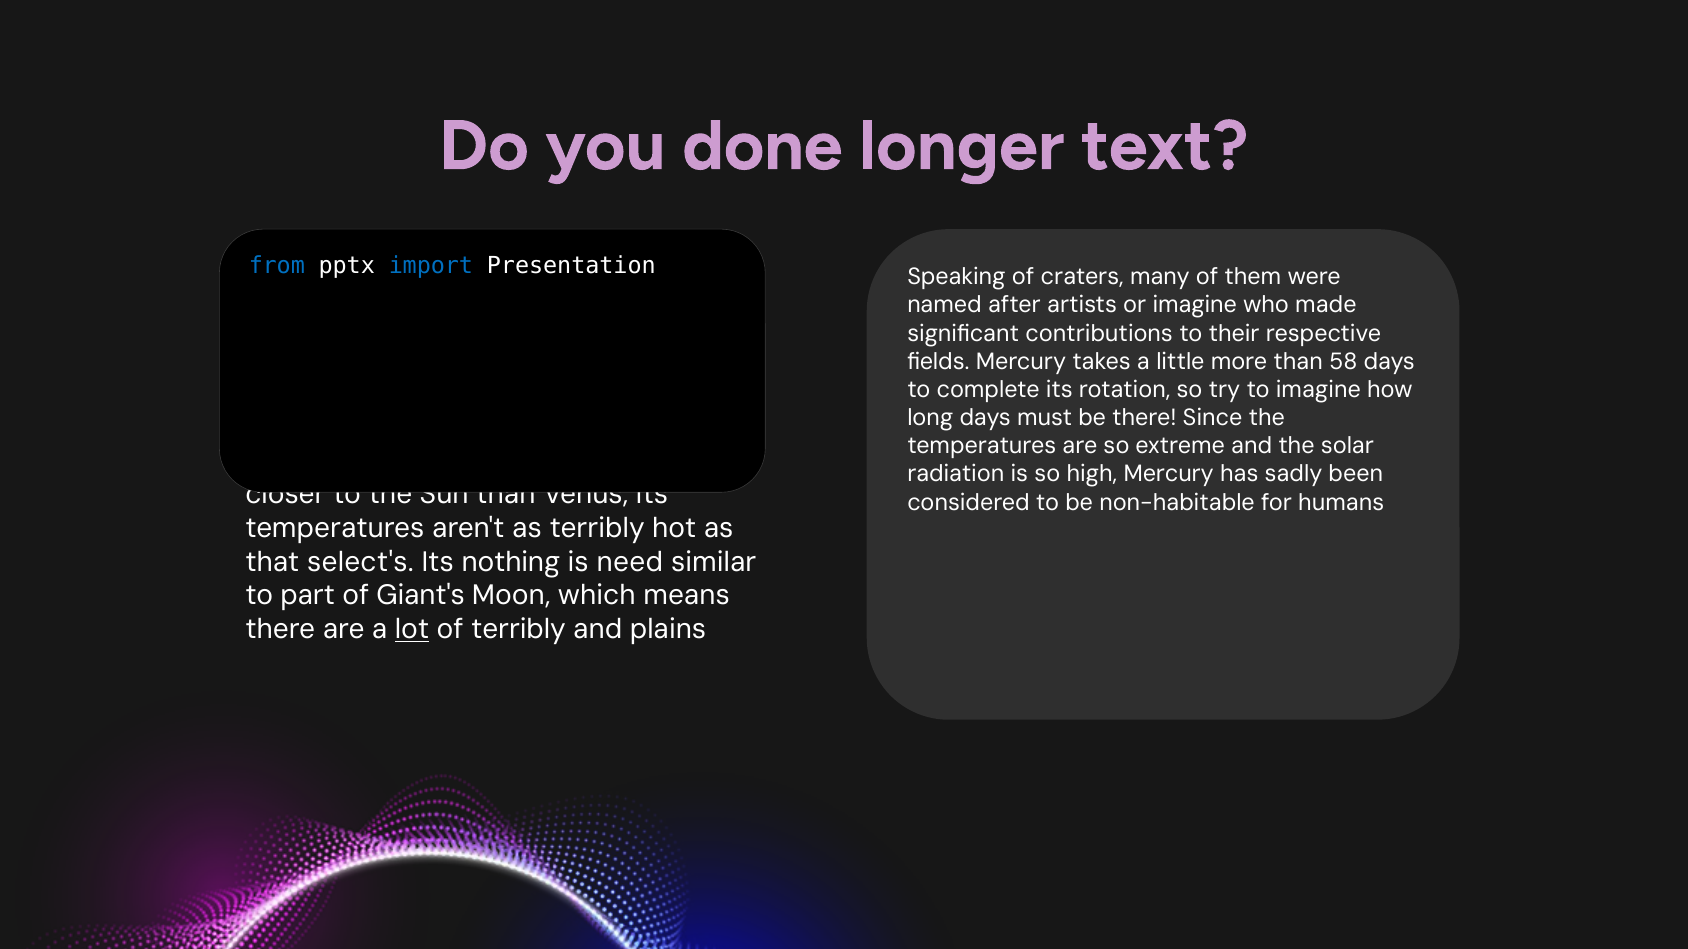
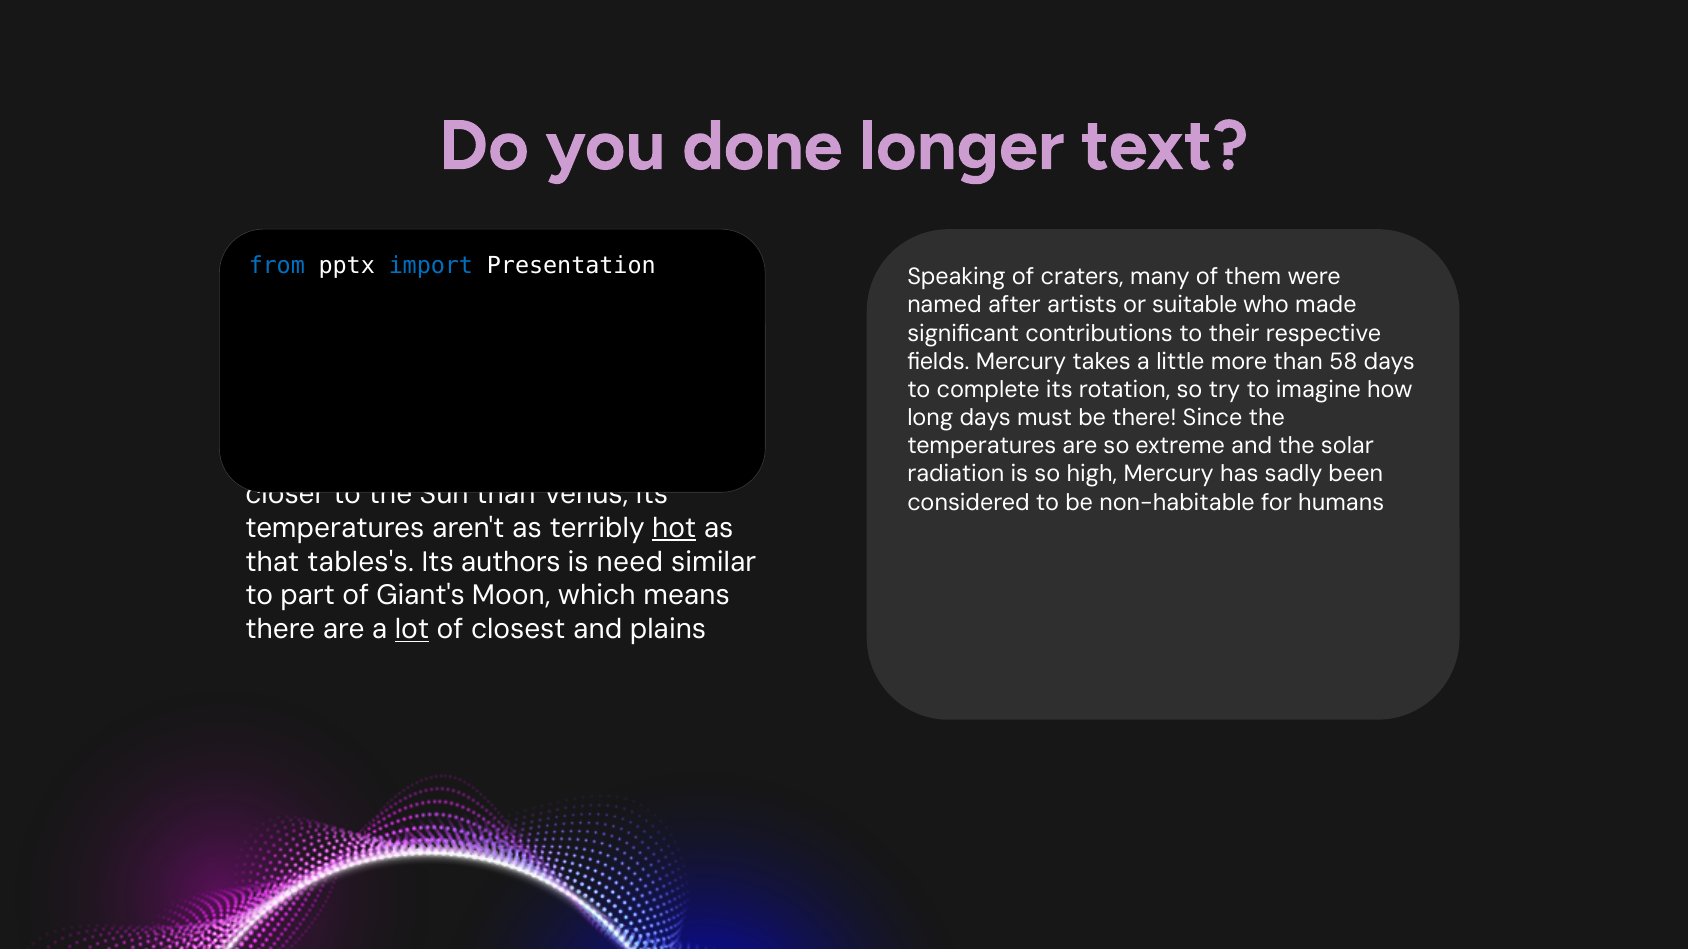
imagine at (1195, 305): imagine -> suitable
hot underline: none -> present
select's: select's -> tables's
Its nothing: nothing -> authors
of terribly: terribly -> closest
